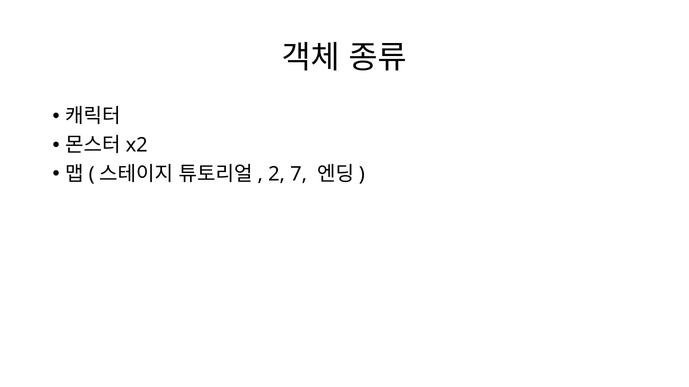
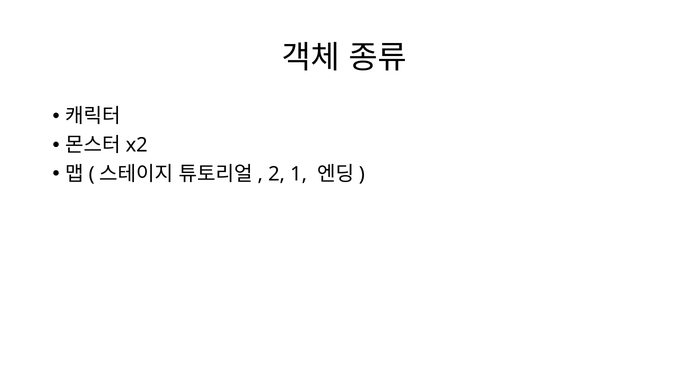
7: 7 -> 1
